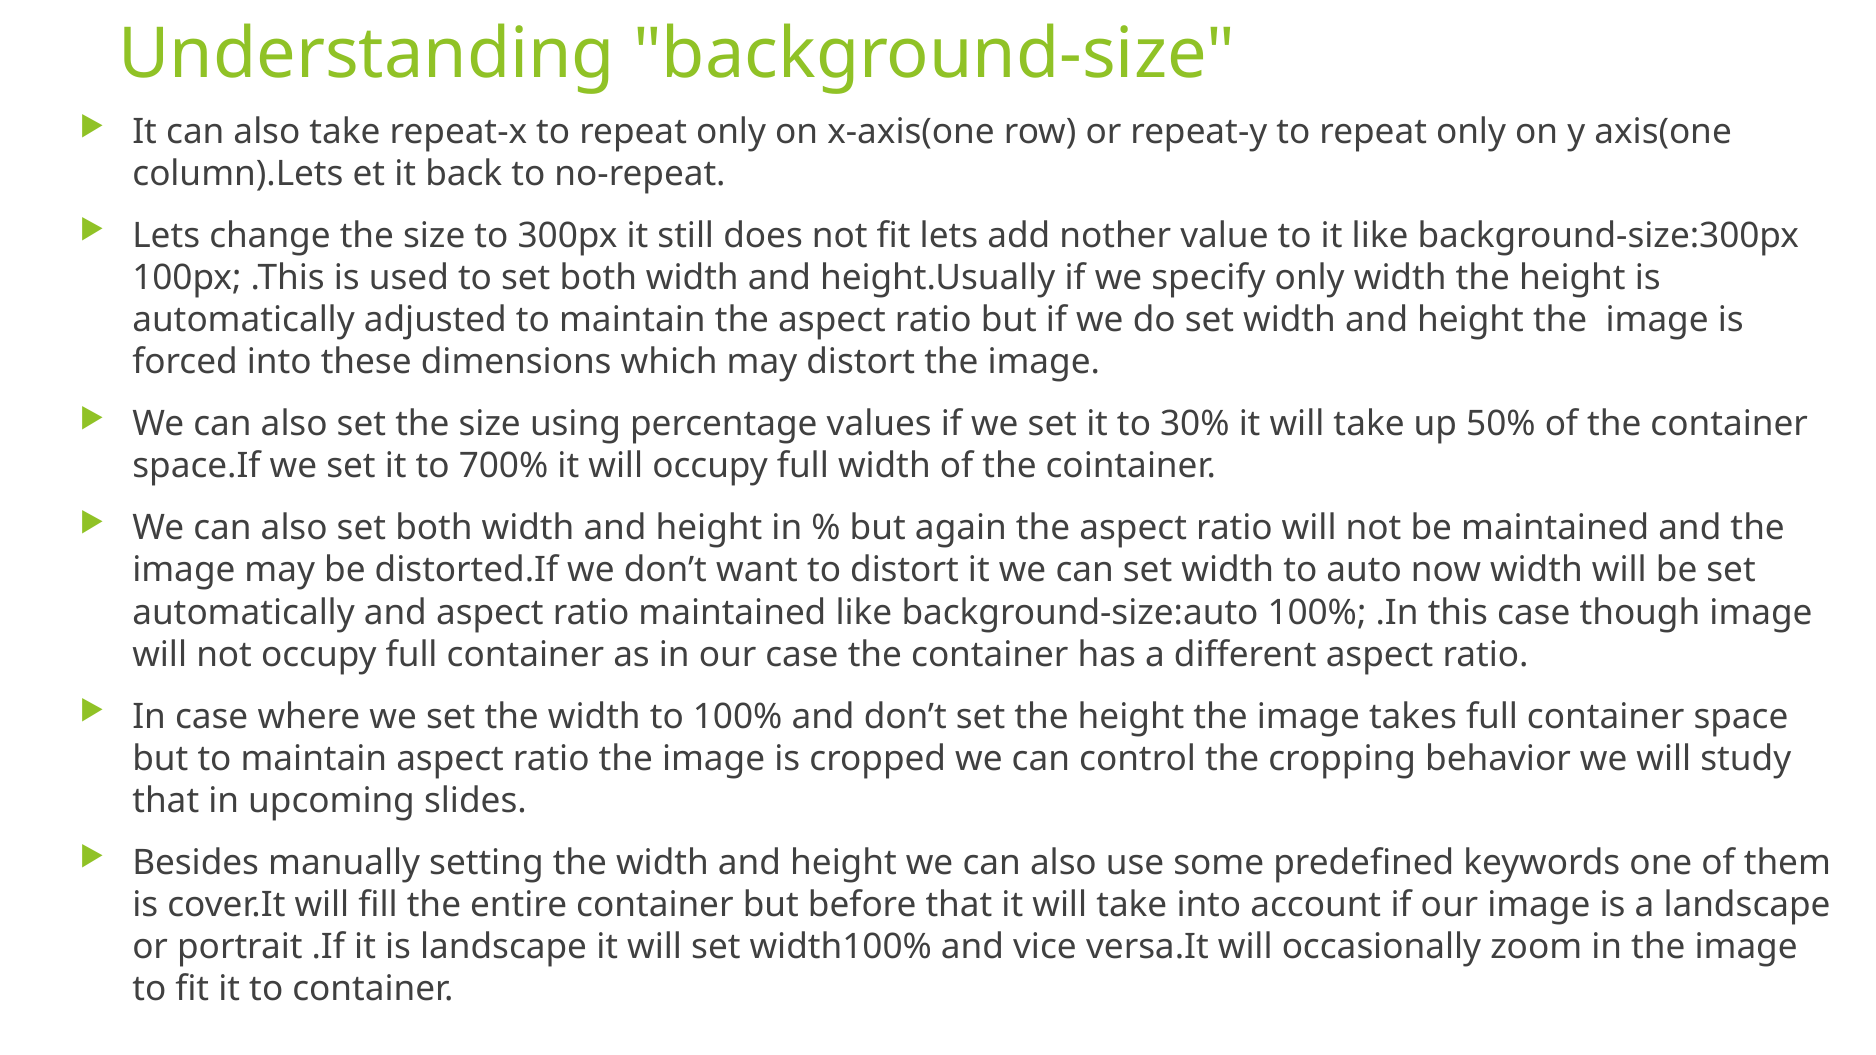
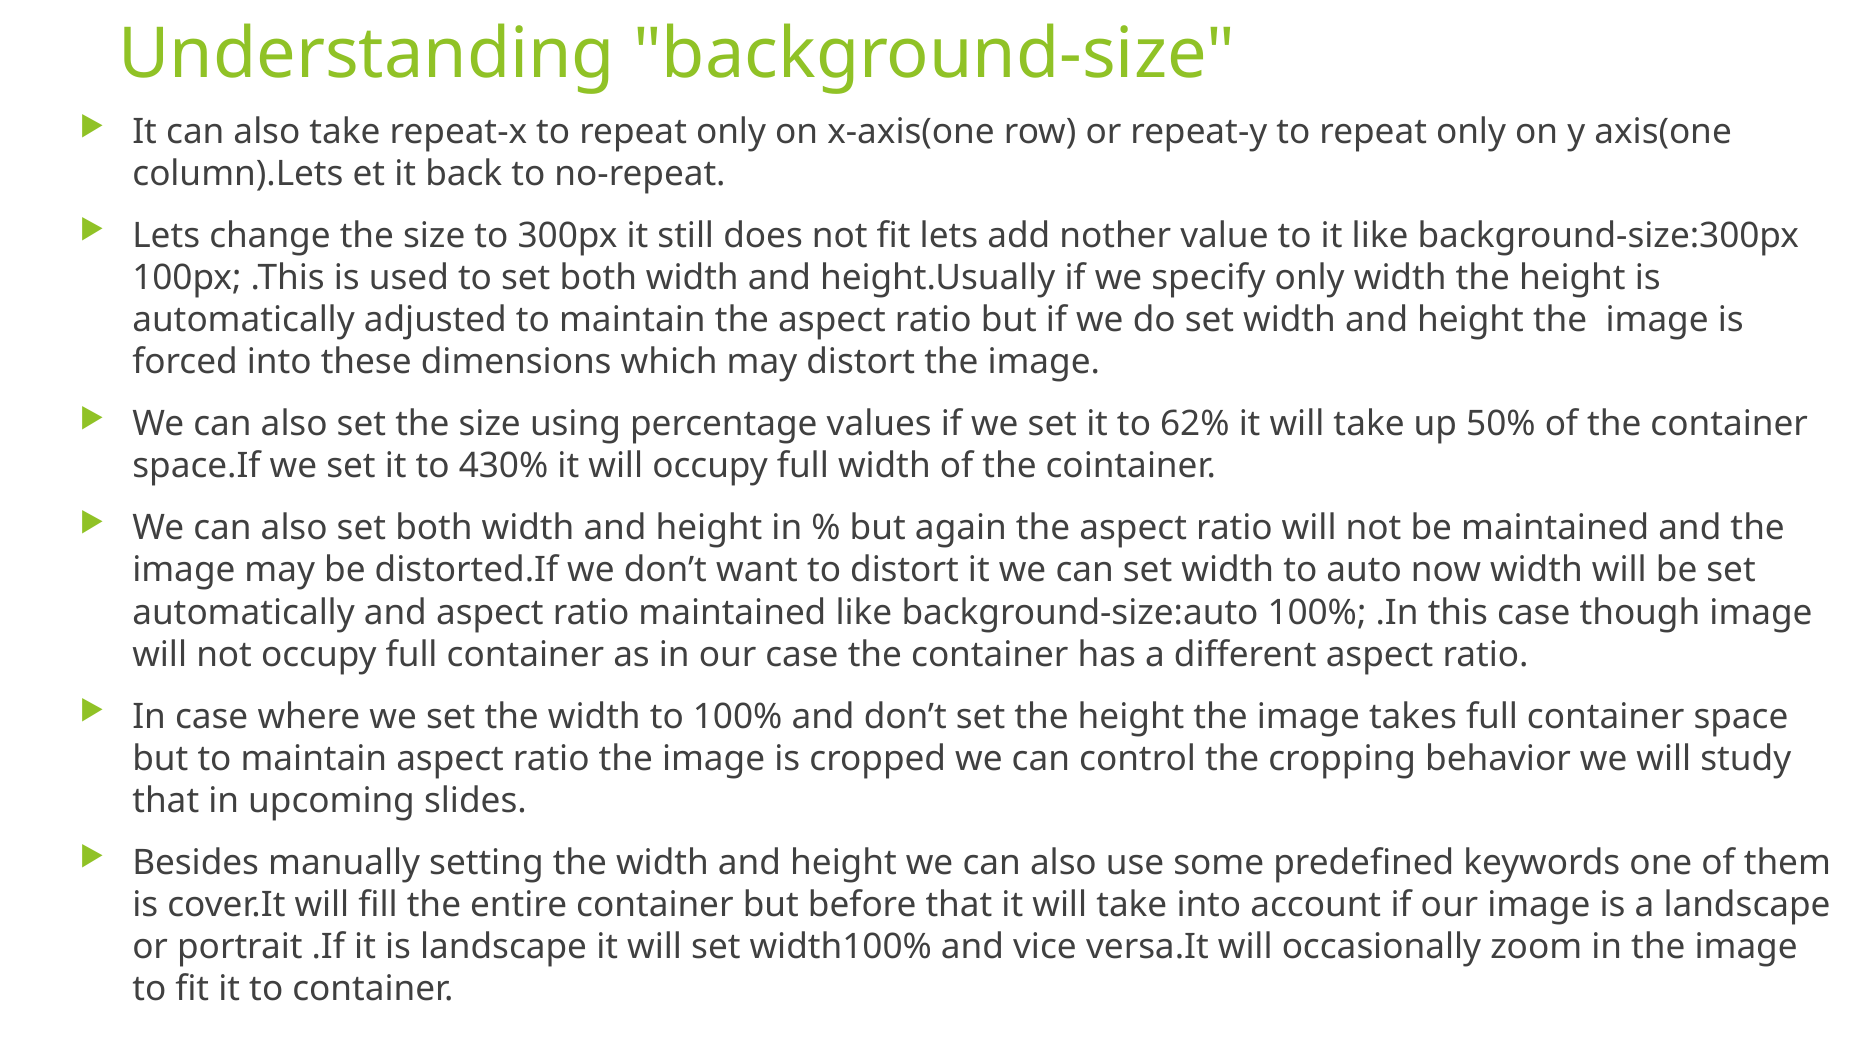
30%: 30% -> 62%
700%: 700% -> 430%
